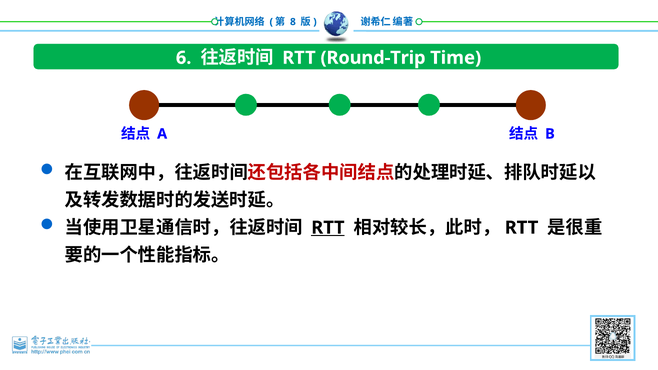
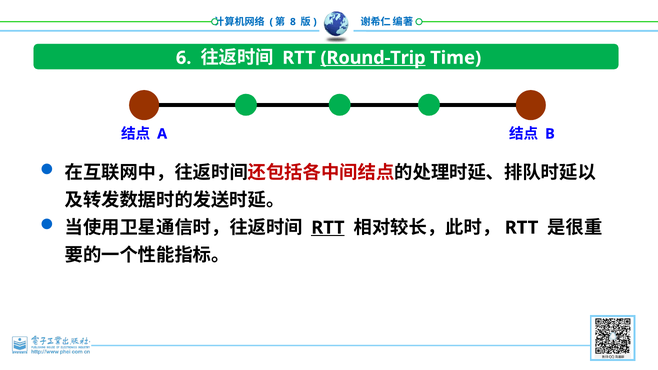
Round-Trip underline: none -> present
